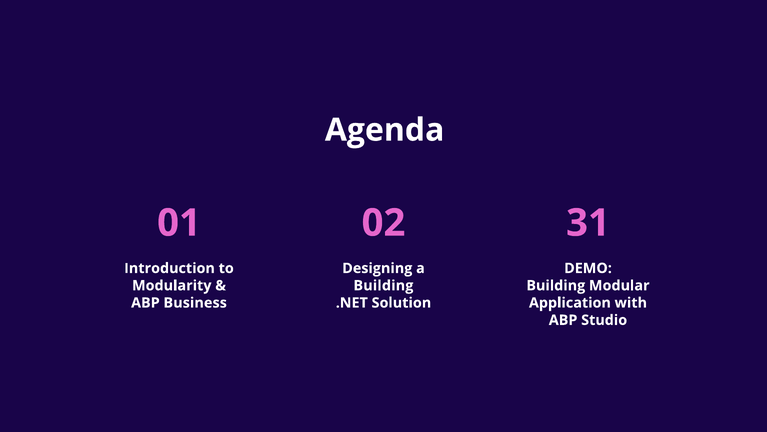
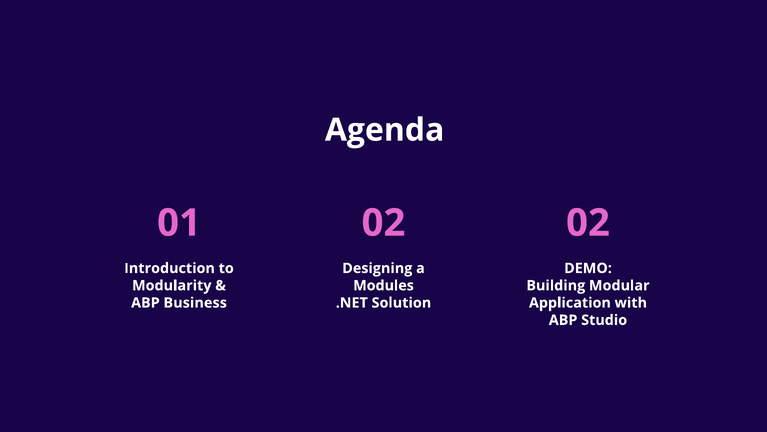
01 31: 31 -> 02
Building at (383, 285): Building -> Modules
